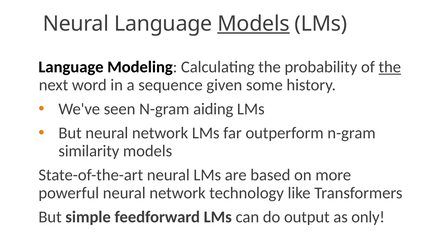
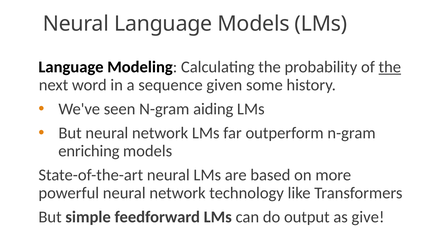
Models at (254, 24) underline: present -> none
similarity: similarity -> enriching
only: only -> give
